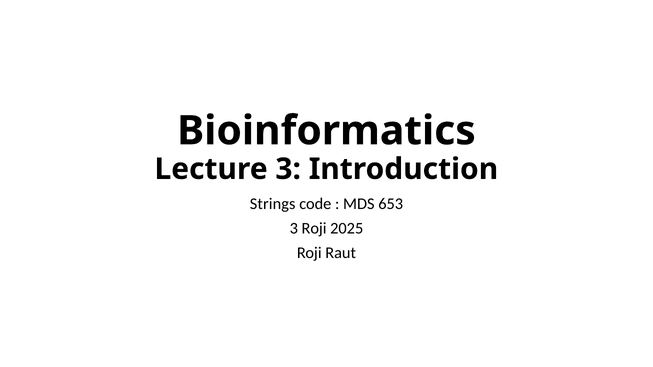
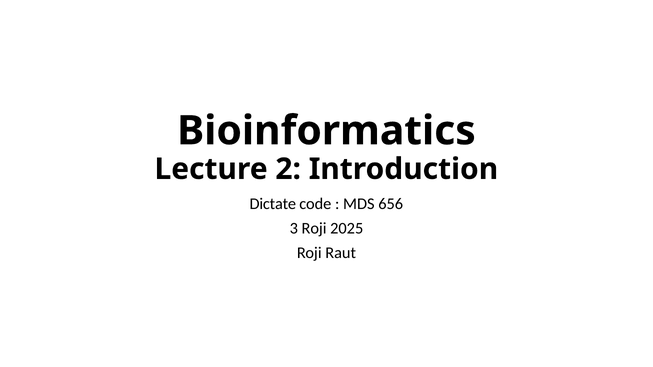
Lecture 3: 3 -> 2
Strings: Strings -> Dictate
653: 653 -> 656
